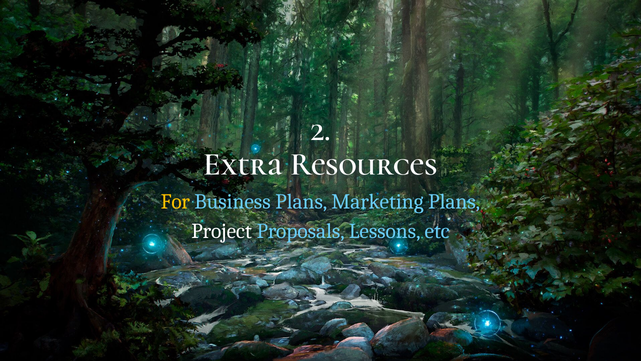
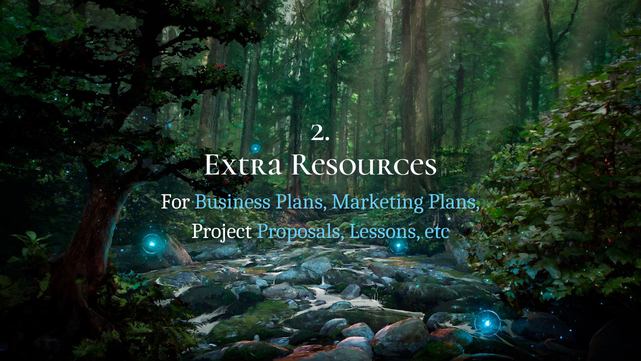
For colour: yellow -> white
